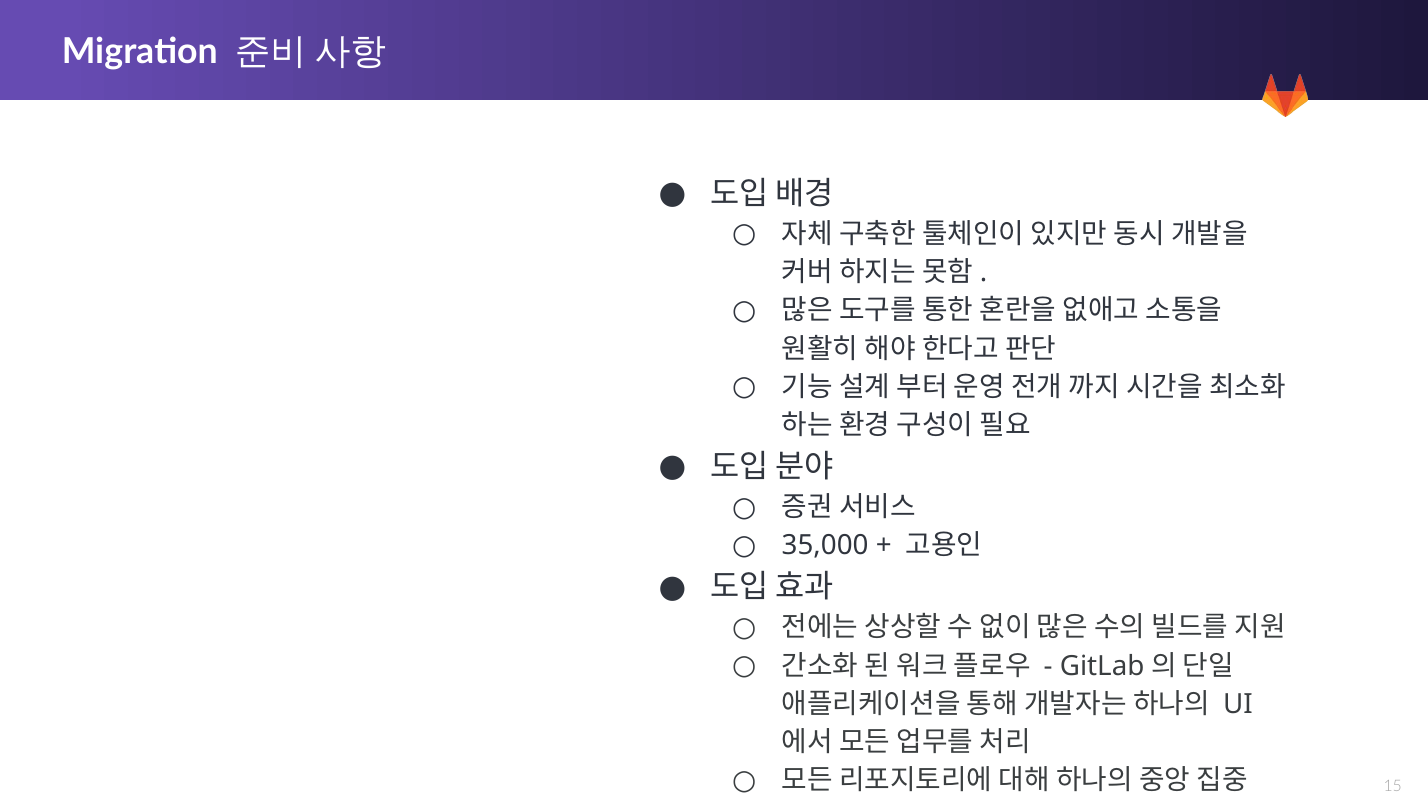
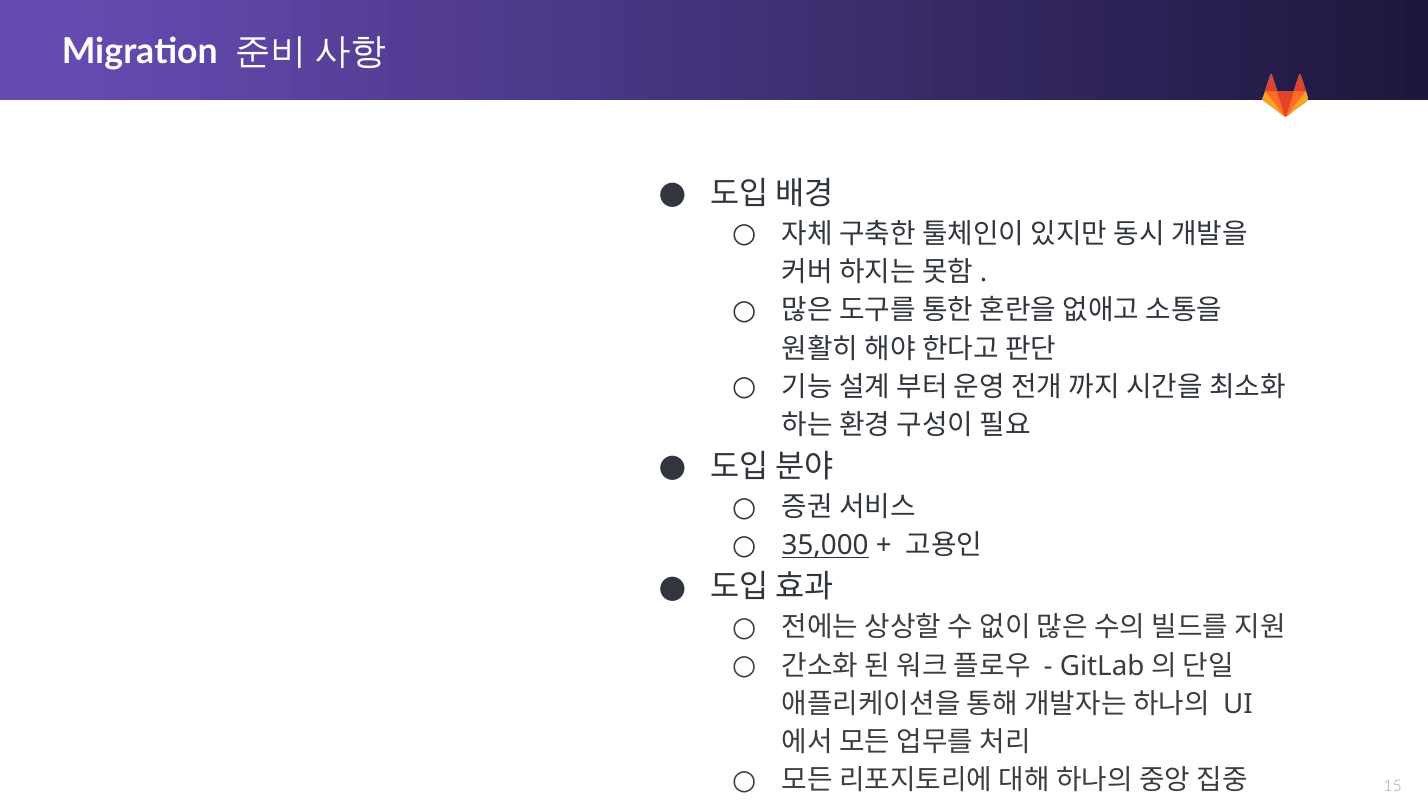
35,000 underline: none -> present
